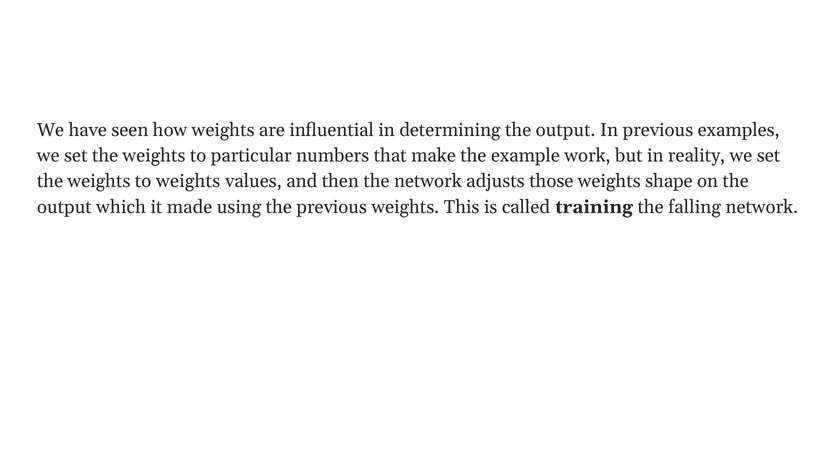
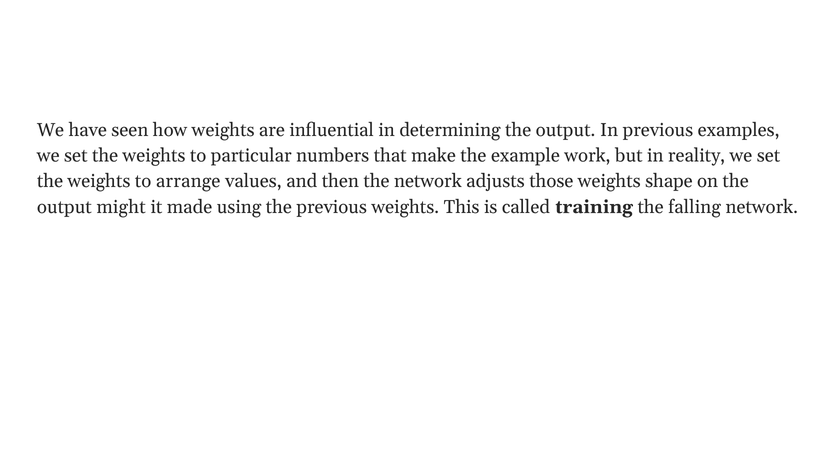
to weights: weights -> arrange
which: which -> might
